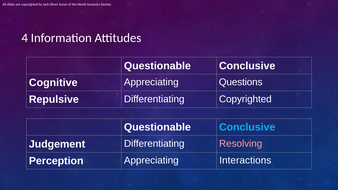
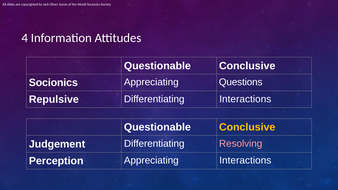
Cognitive at (53, 83): Cognitive -> Socionics
Differentiating Copyrighted: Copyrighted -> Interactions
Conclusive at (247, 127) colour: light blue -> yellow
